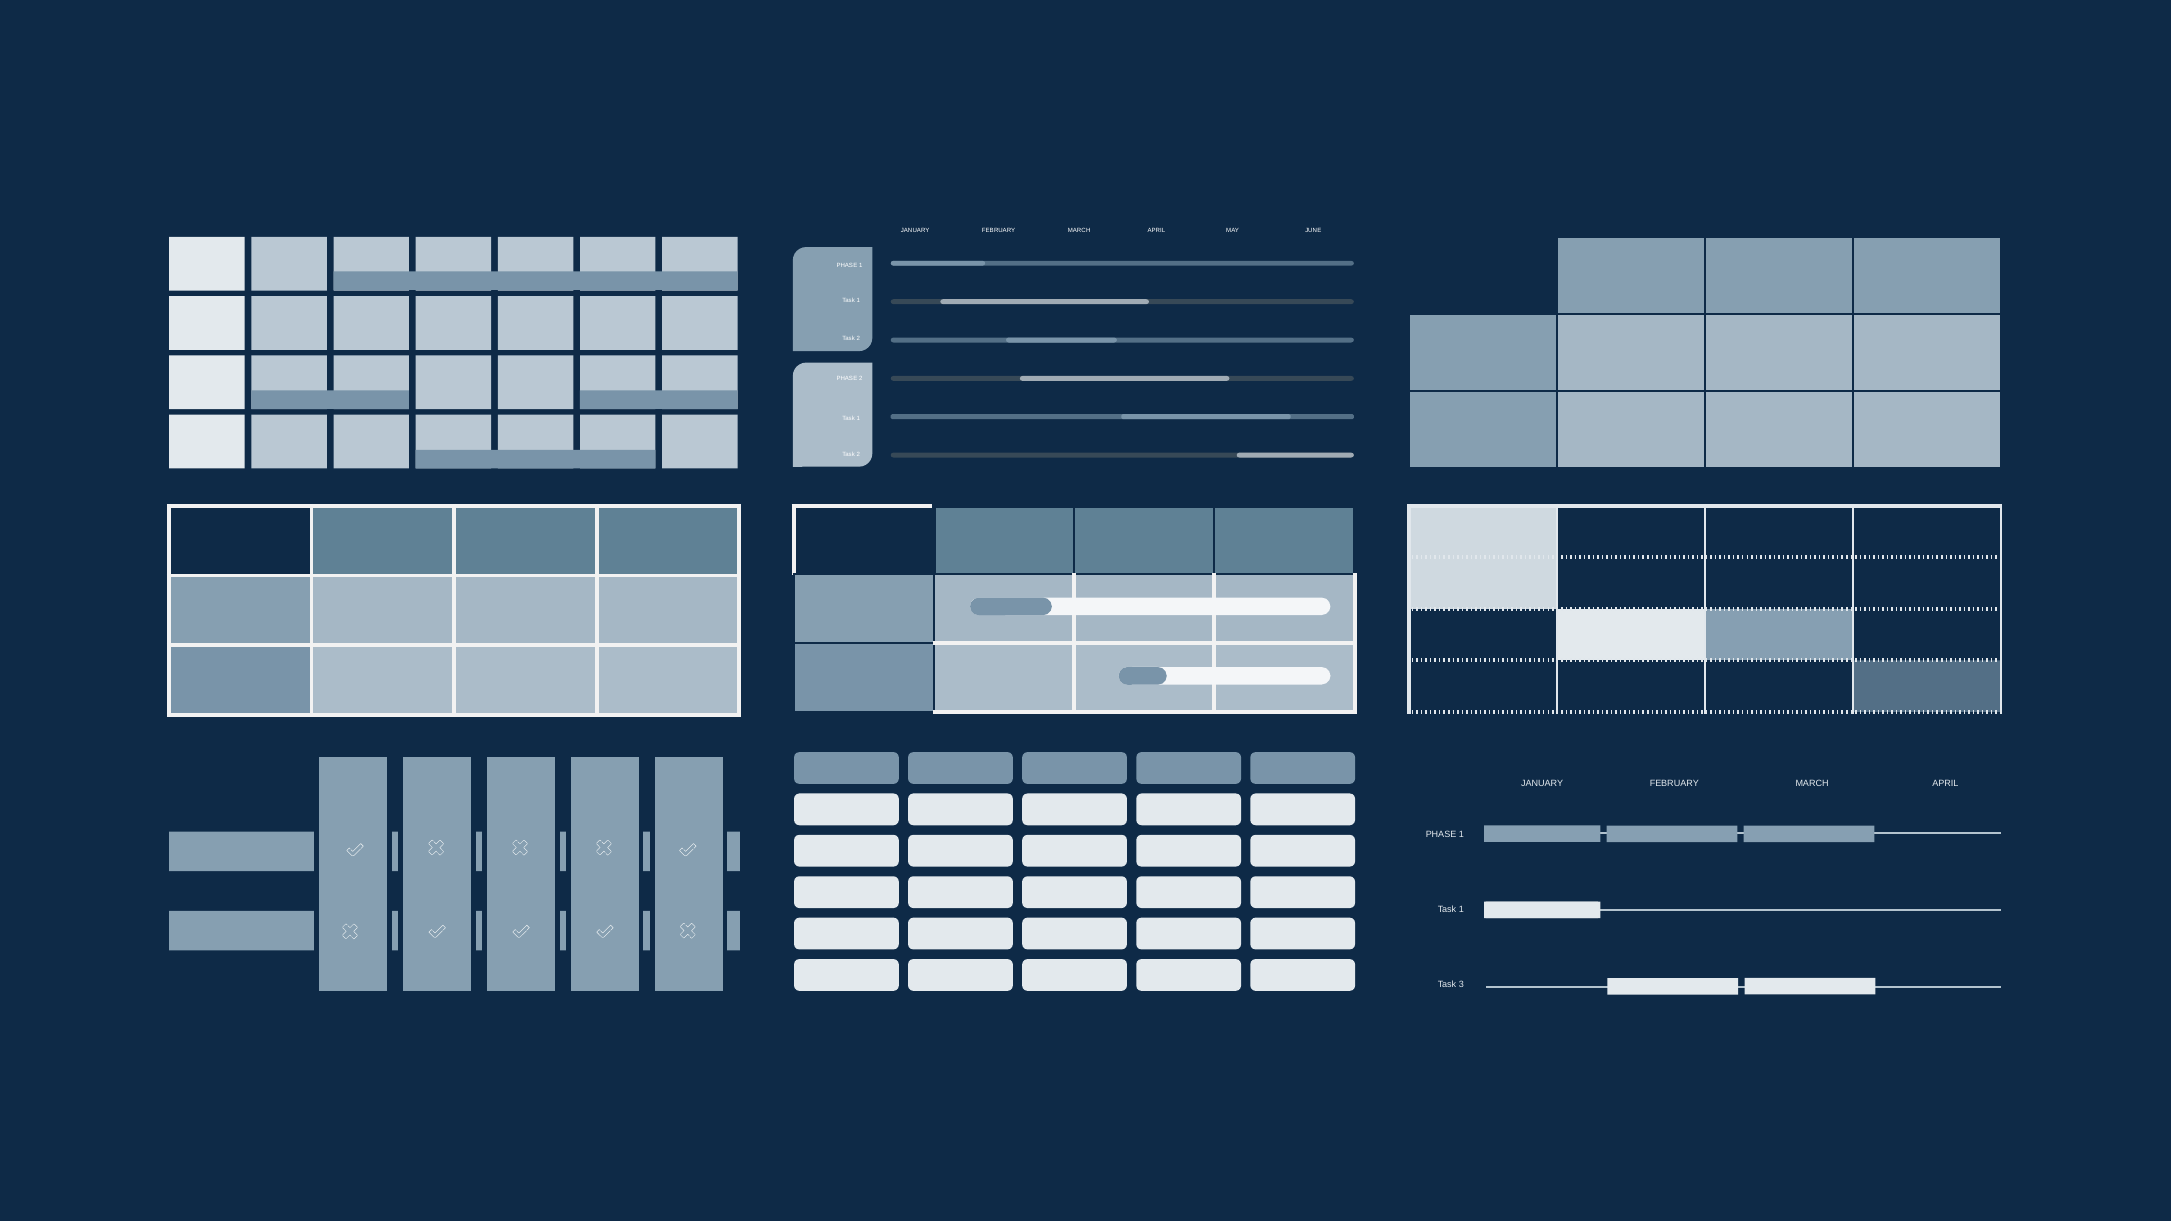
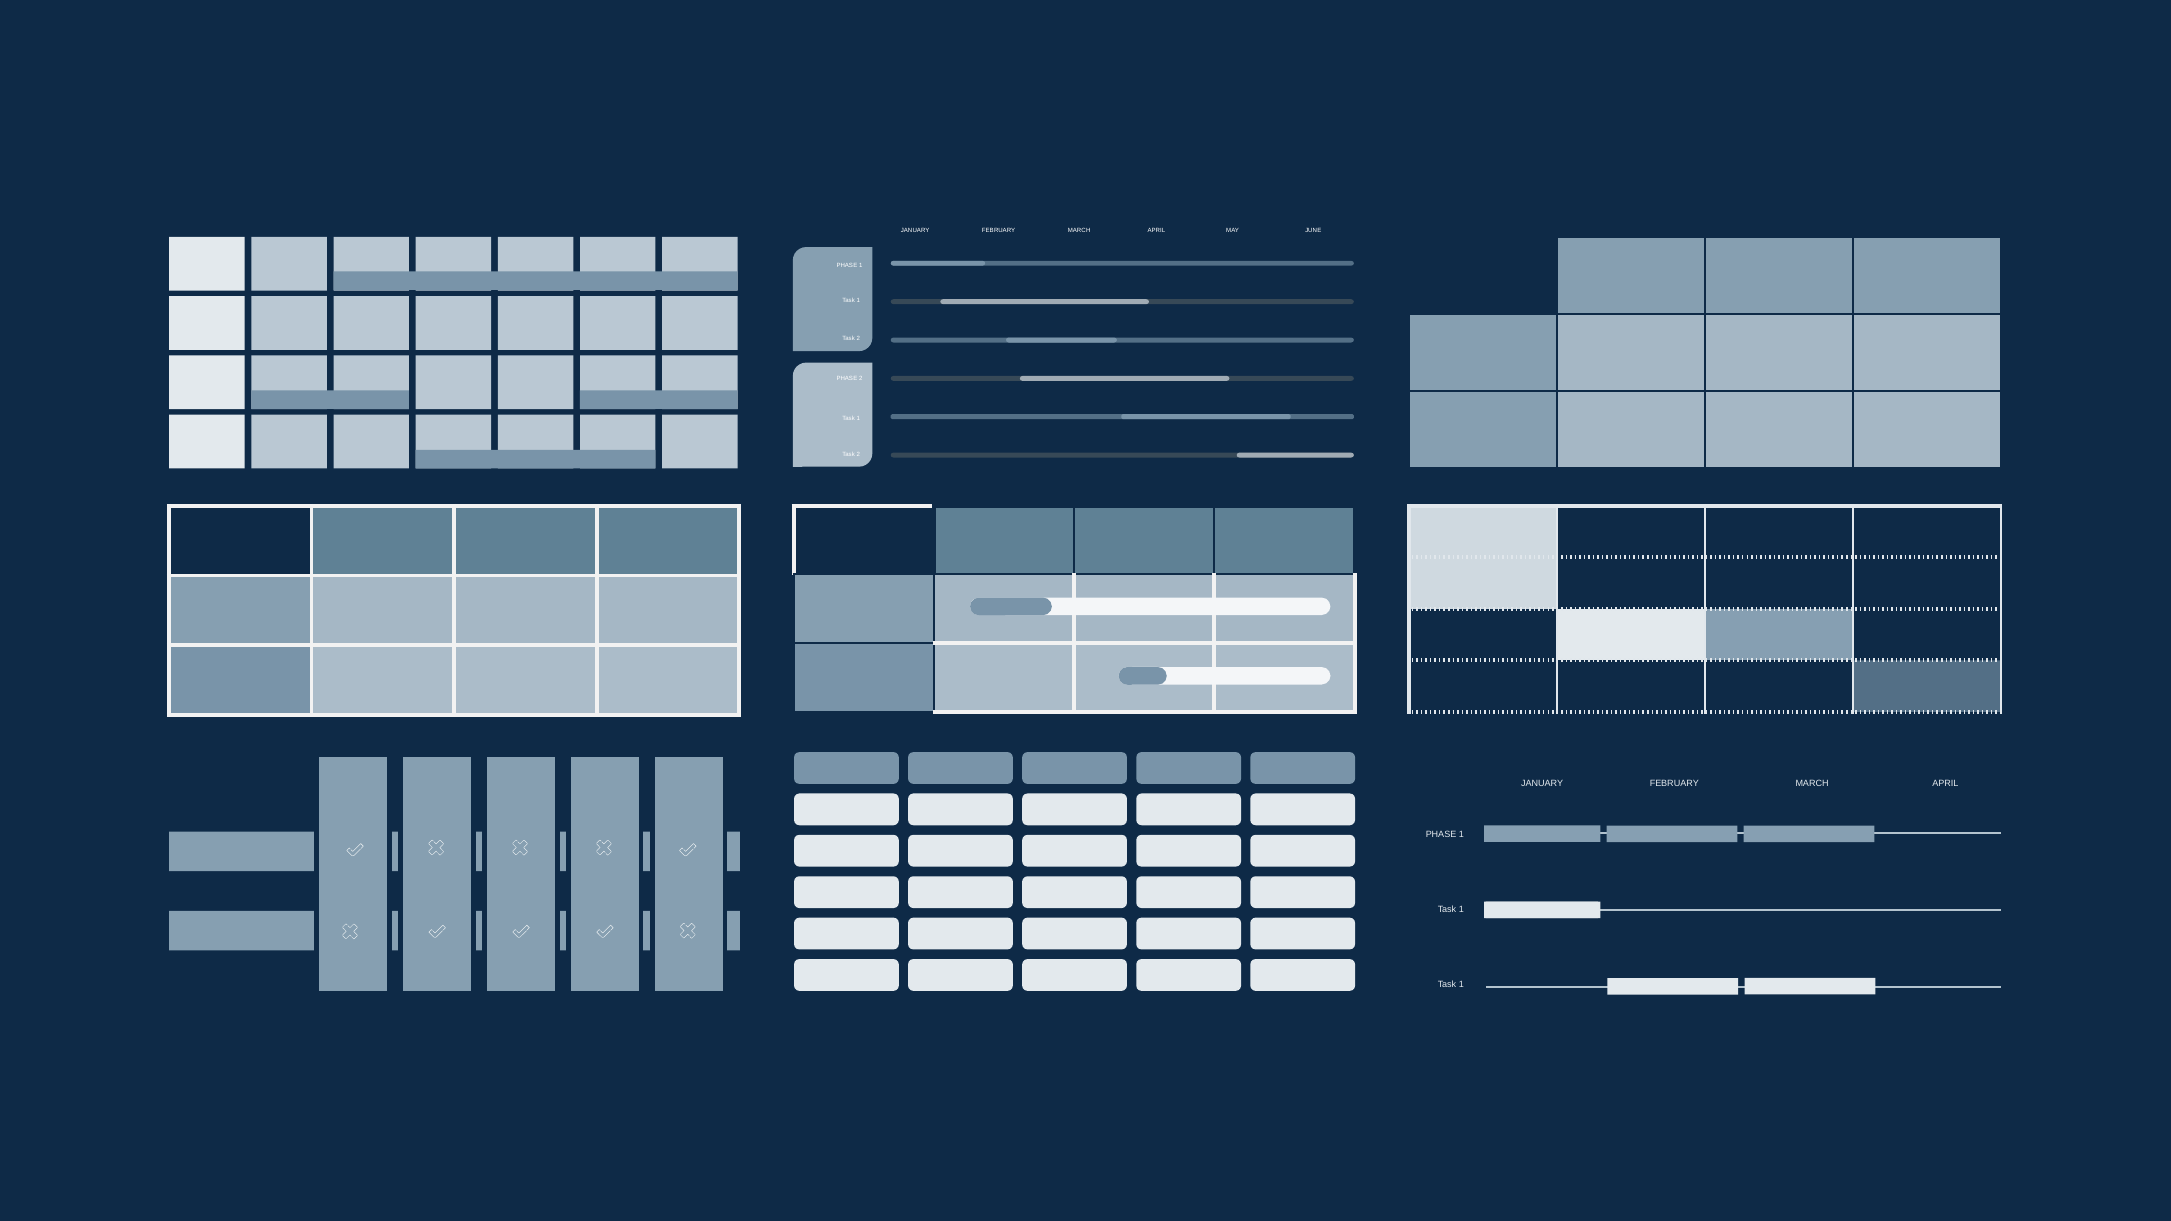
3 at (1461, 984): 3 -> 1
